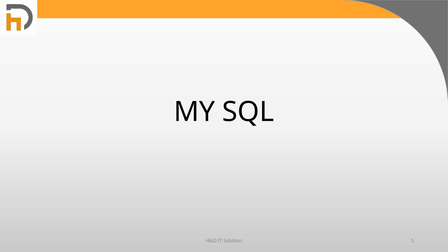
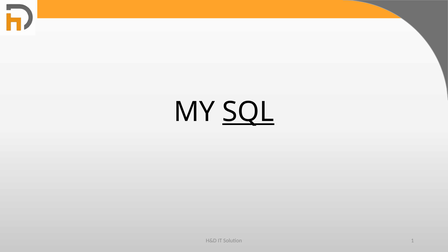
SQL underline: none -> present
